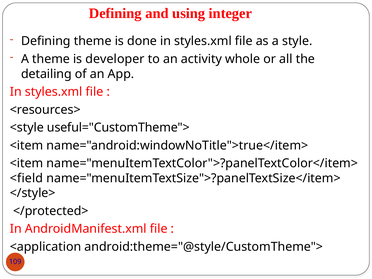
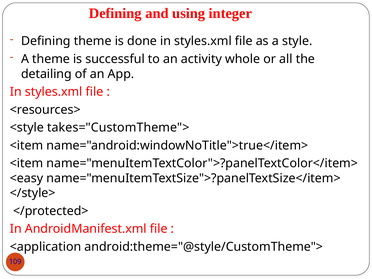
developer: developer -> successful
useful="CustomTheme">: useful="CustomTheme"> -> takes="CustomTheme">
<field: <field -> <easy
